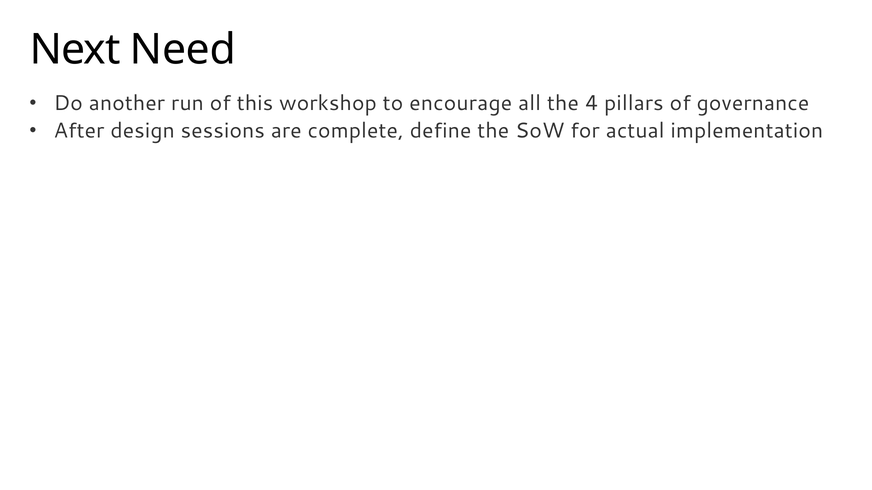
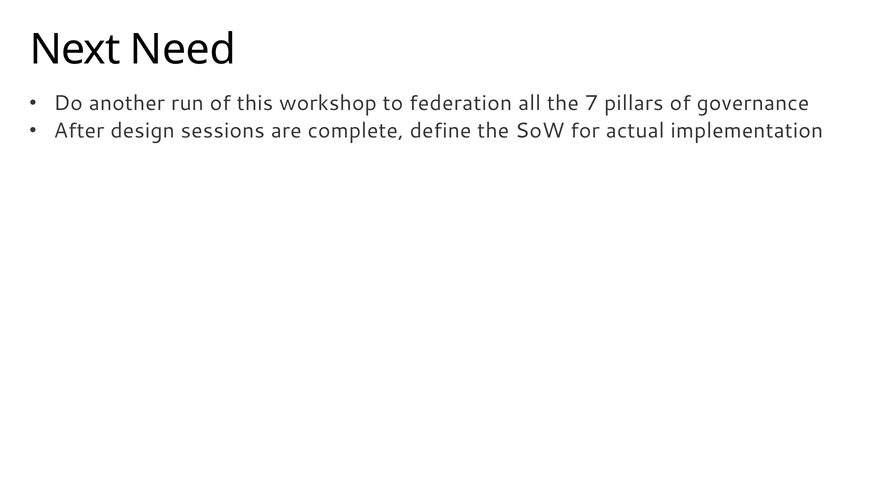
encourage: encourage -> federation
4: 4 -> 7
